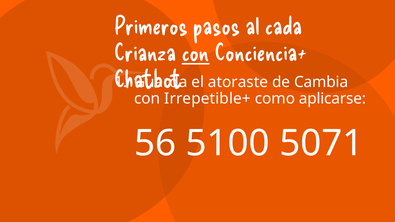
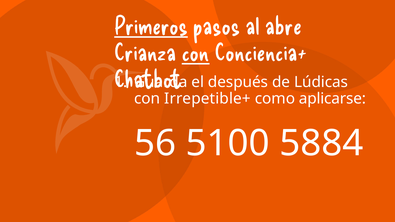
Primeros underline: none -> present
cada: cada -> abre
atoraste: atoraste -> después
Cambia: Cambia -> Lúdicas
5071: 5071 -> 5884
